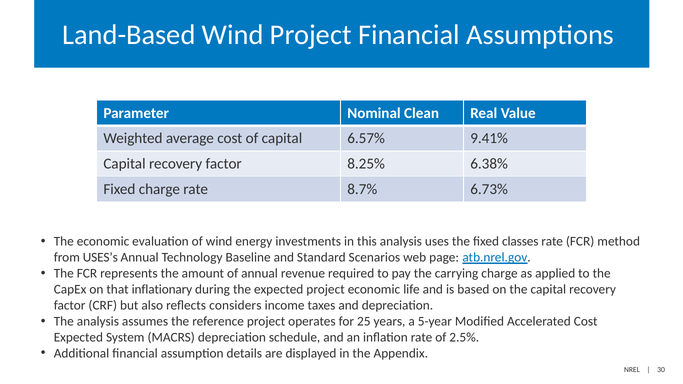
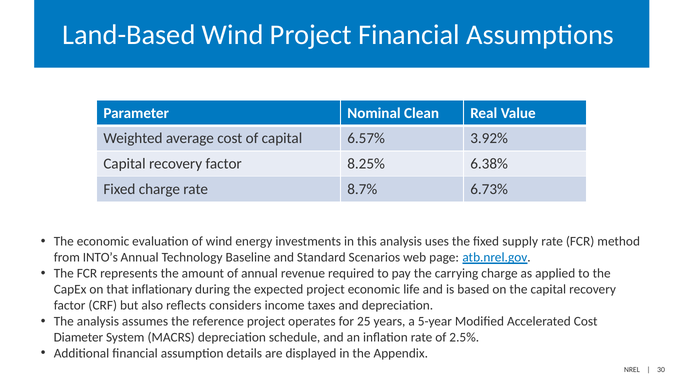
9.41%: 9.41% -> 3.92%
classes: classes -> supply
USES’s: USES’s -> INTO’s
Expected at (78, 337): Expected -> Diameter
